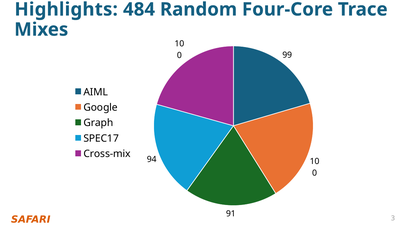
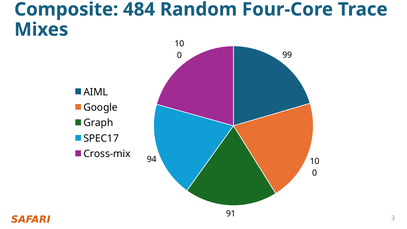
Highlights: Highlights -> Composite
